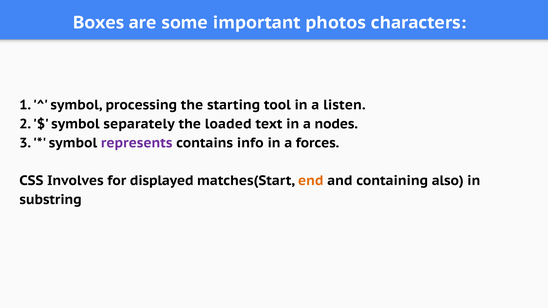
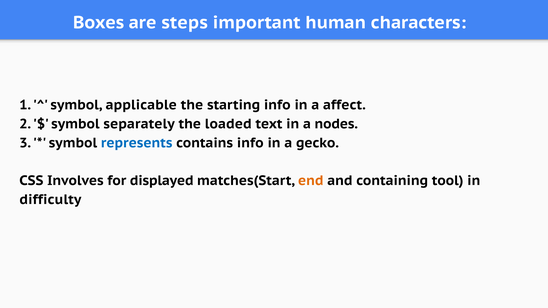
some: some -> steps
photos: photos -> human
processing: processing -> applicable
starting tool: tool -> info
listen: listen -> affect
represents colour: purple -> blue
forces: forces -> gecko
also: also -> tool
substring: substring -> difficulty
